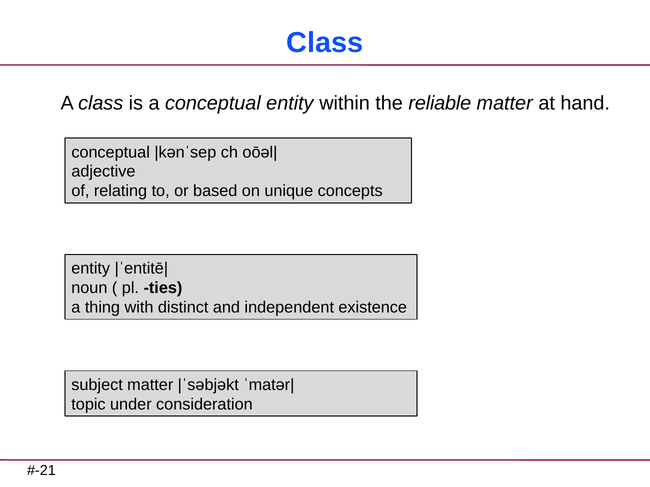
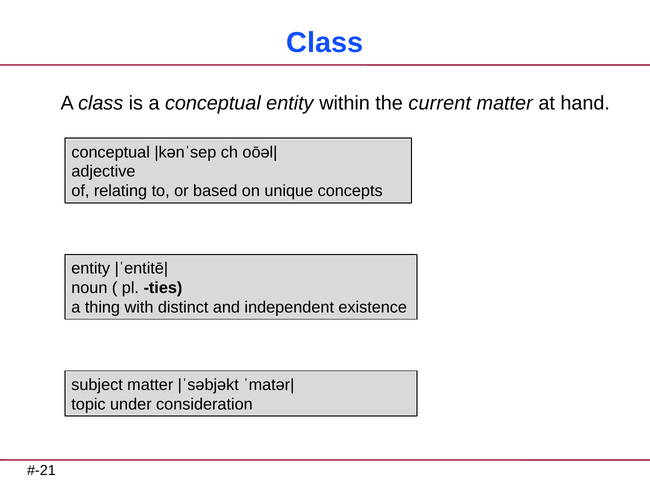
reliable: reliable -> current
